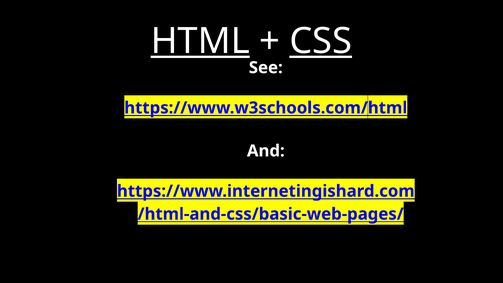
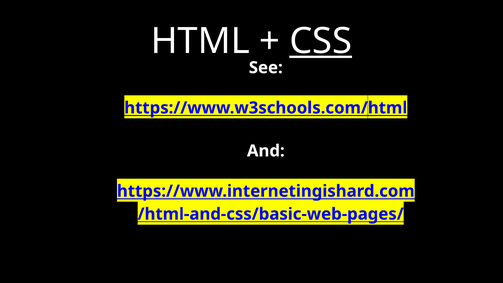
HTML underline: present -> none
